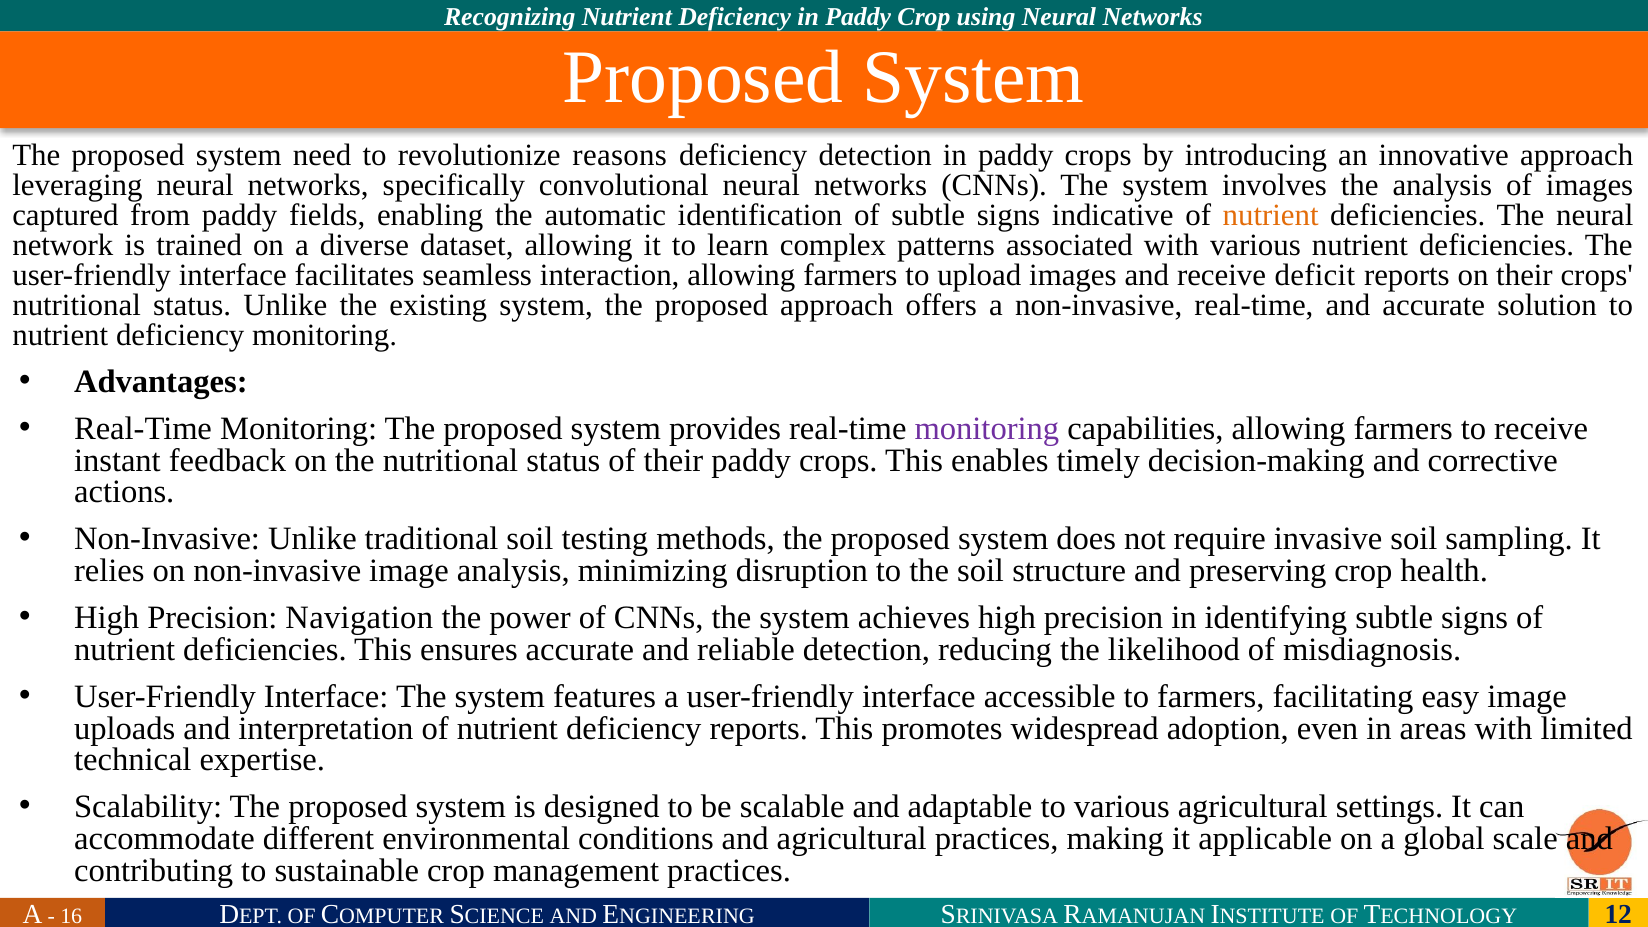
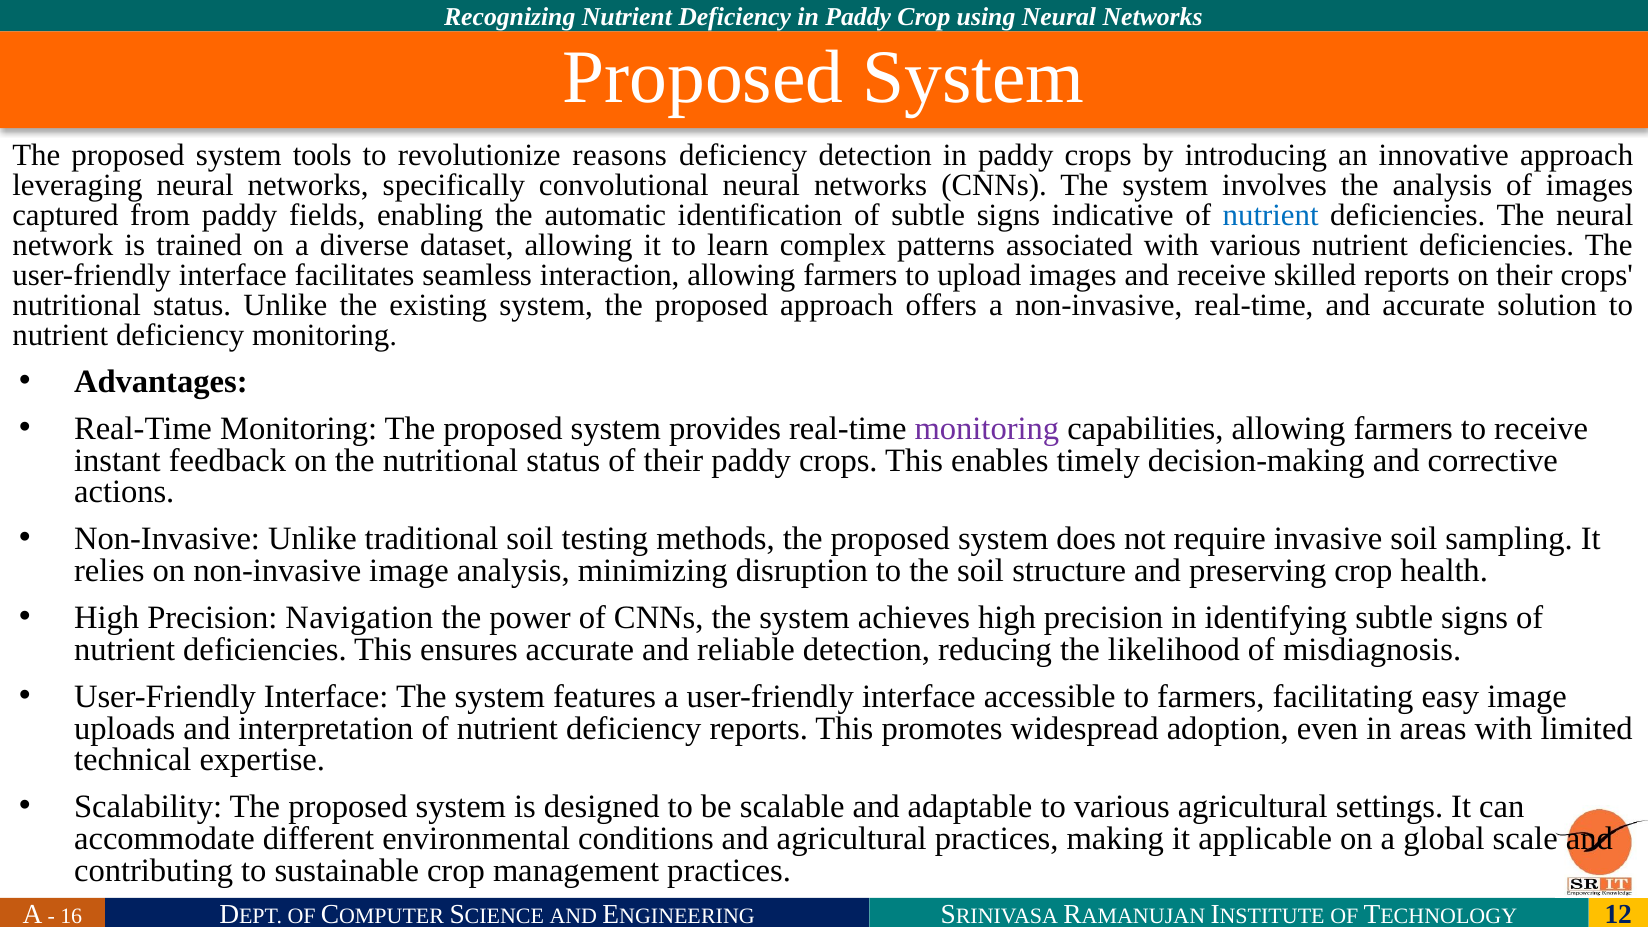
need: need -> tools
nutrient at (1271, 215) colour: orange -> blue
deficit: deficit -> skilled
